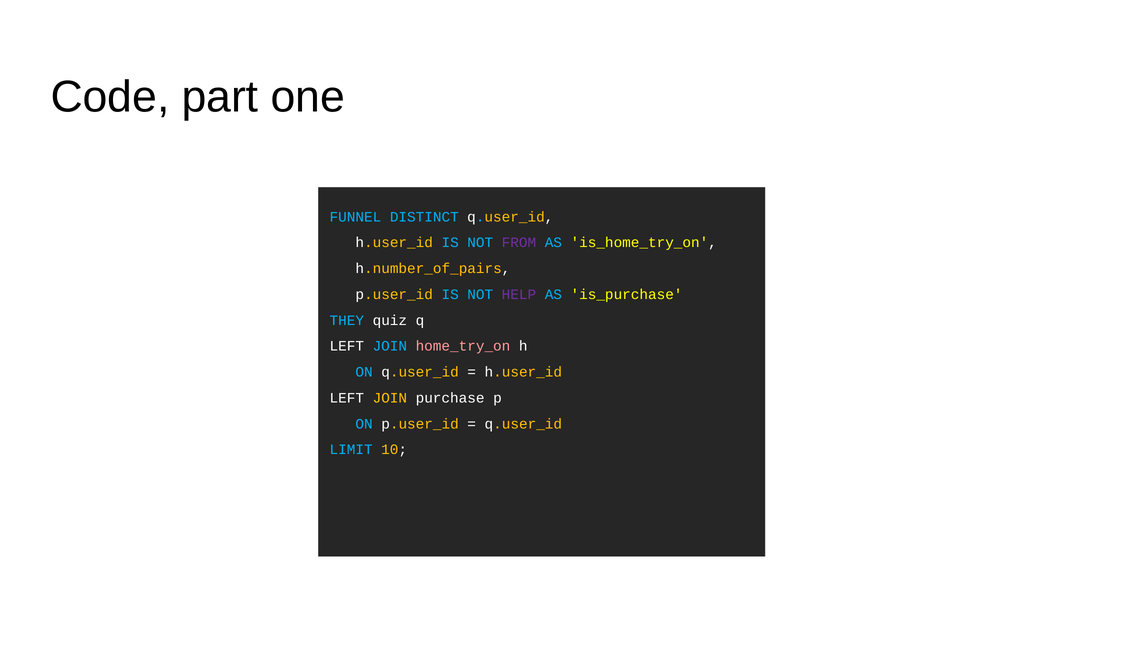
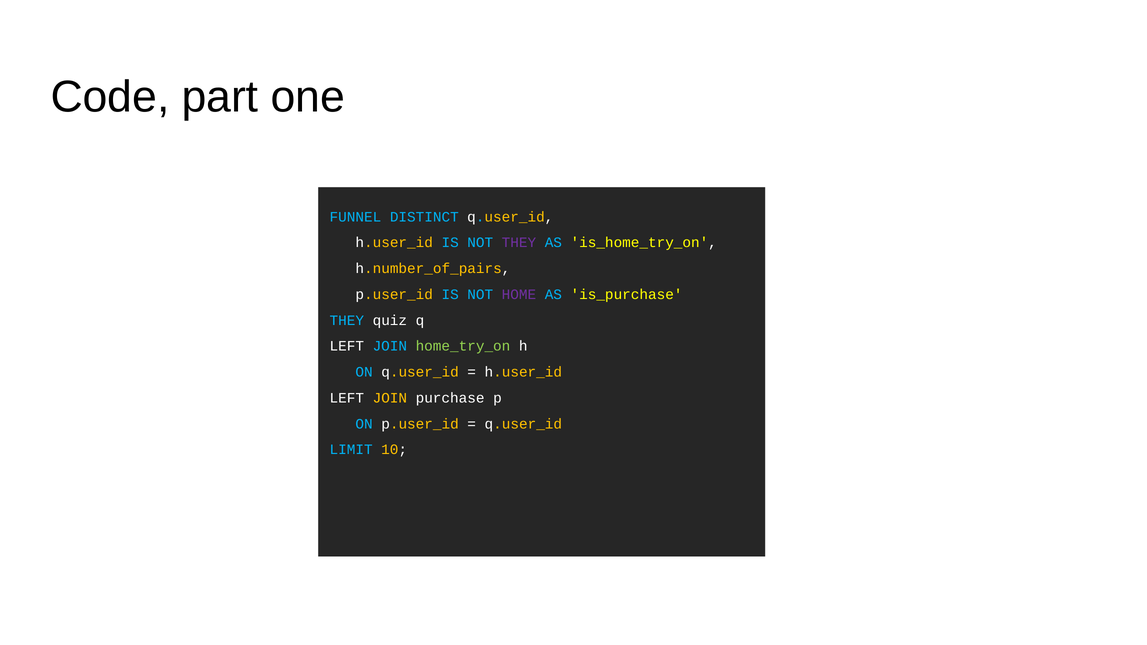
NOT FROM: FROM -> THEY
HELP: HELP -> HOME
home_try_on colour: pink -> light green
